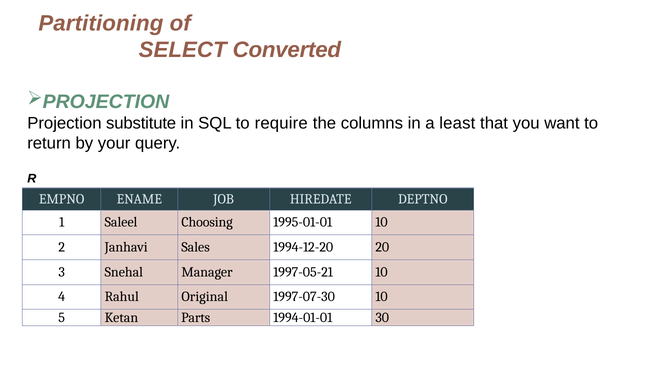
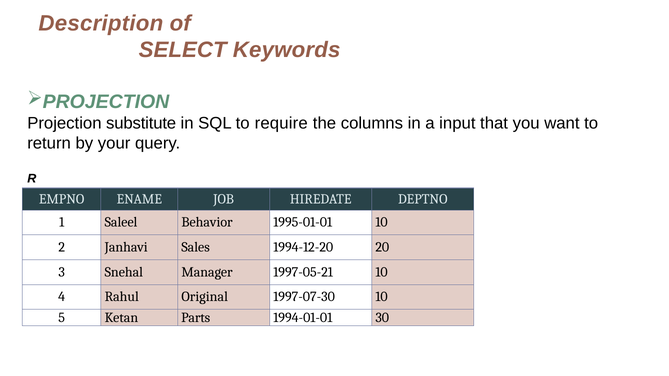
Partitioning: Partitioning -> Description
Converted: Converted -> Keywords
least: least -> input
Choosing: Choosing -> Behavior
